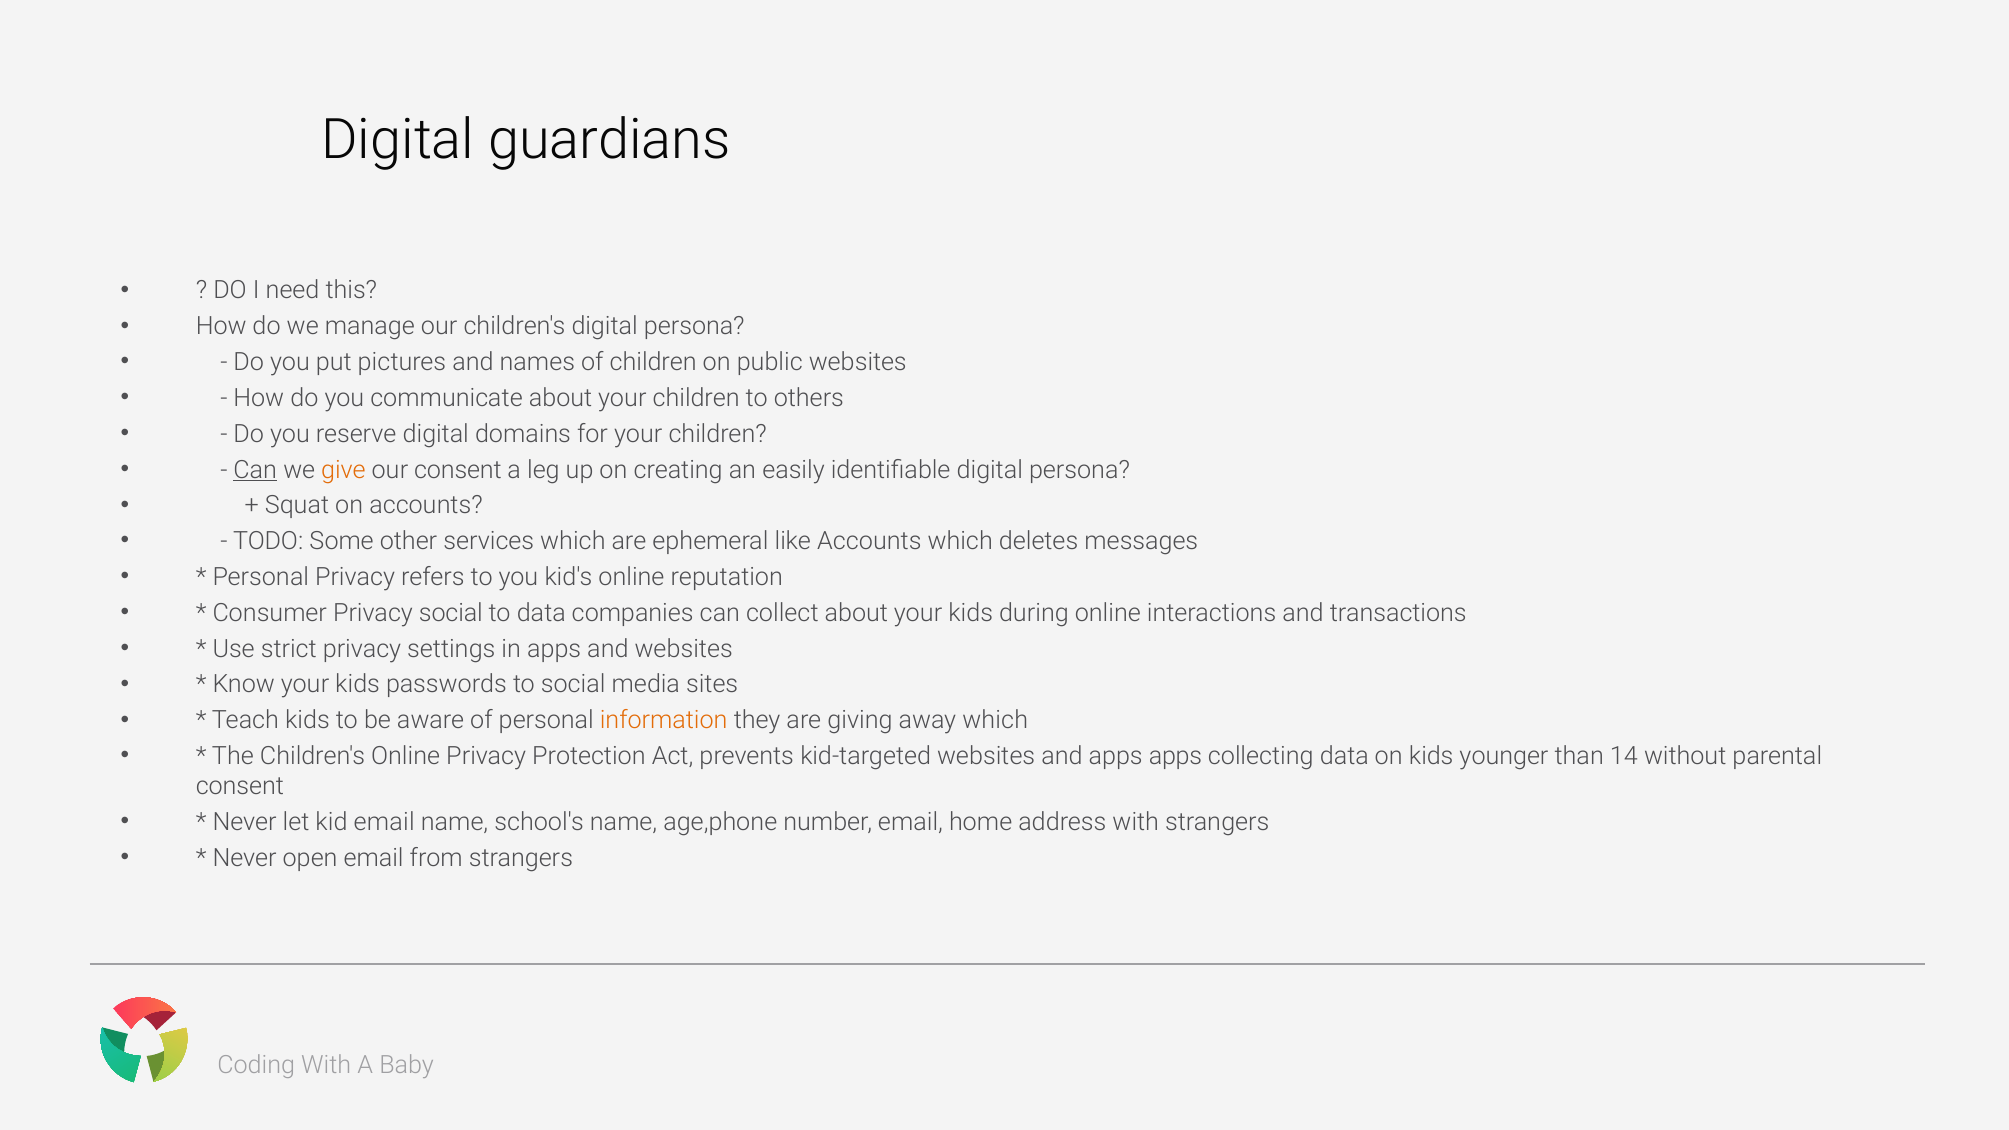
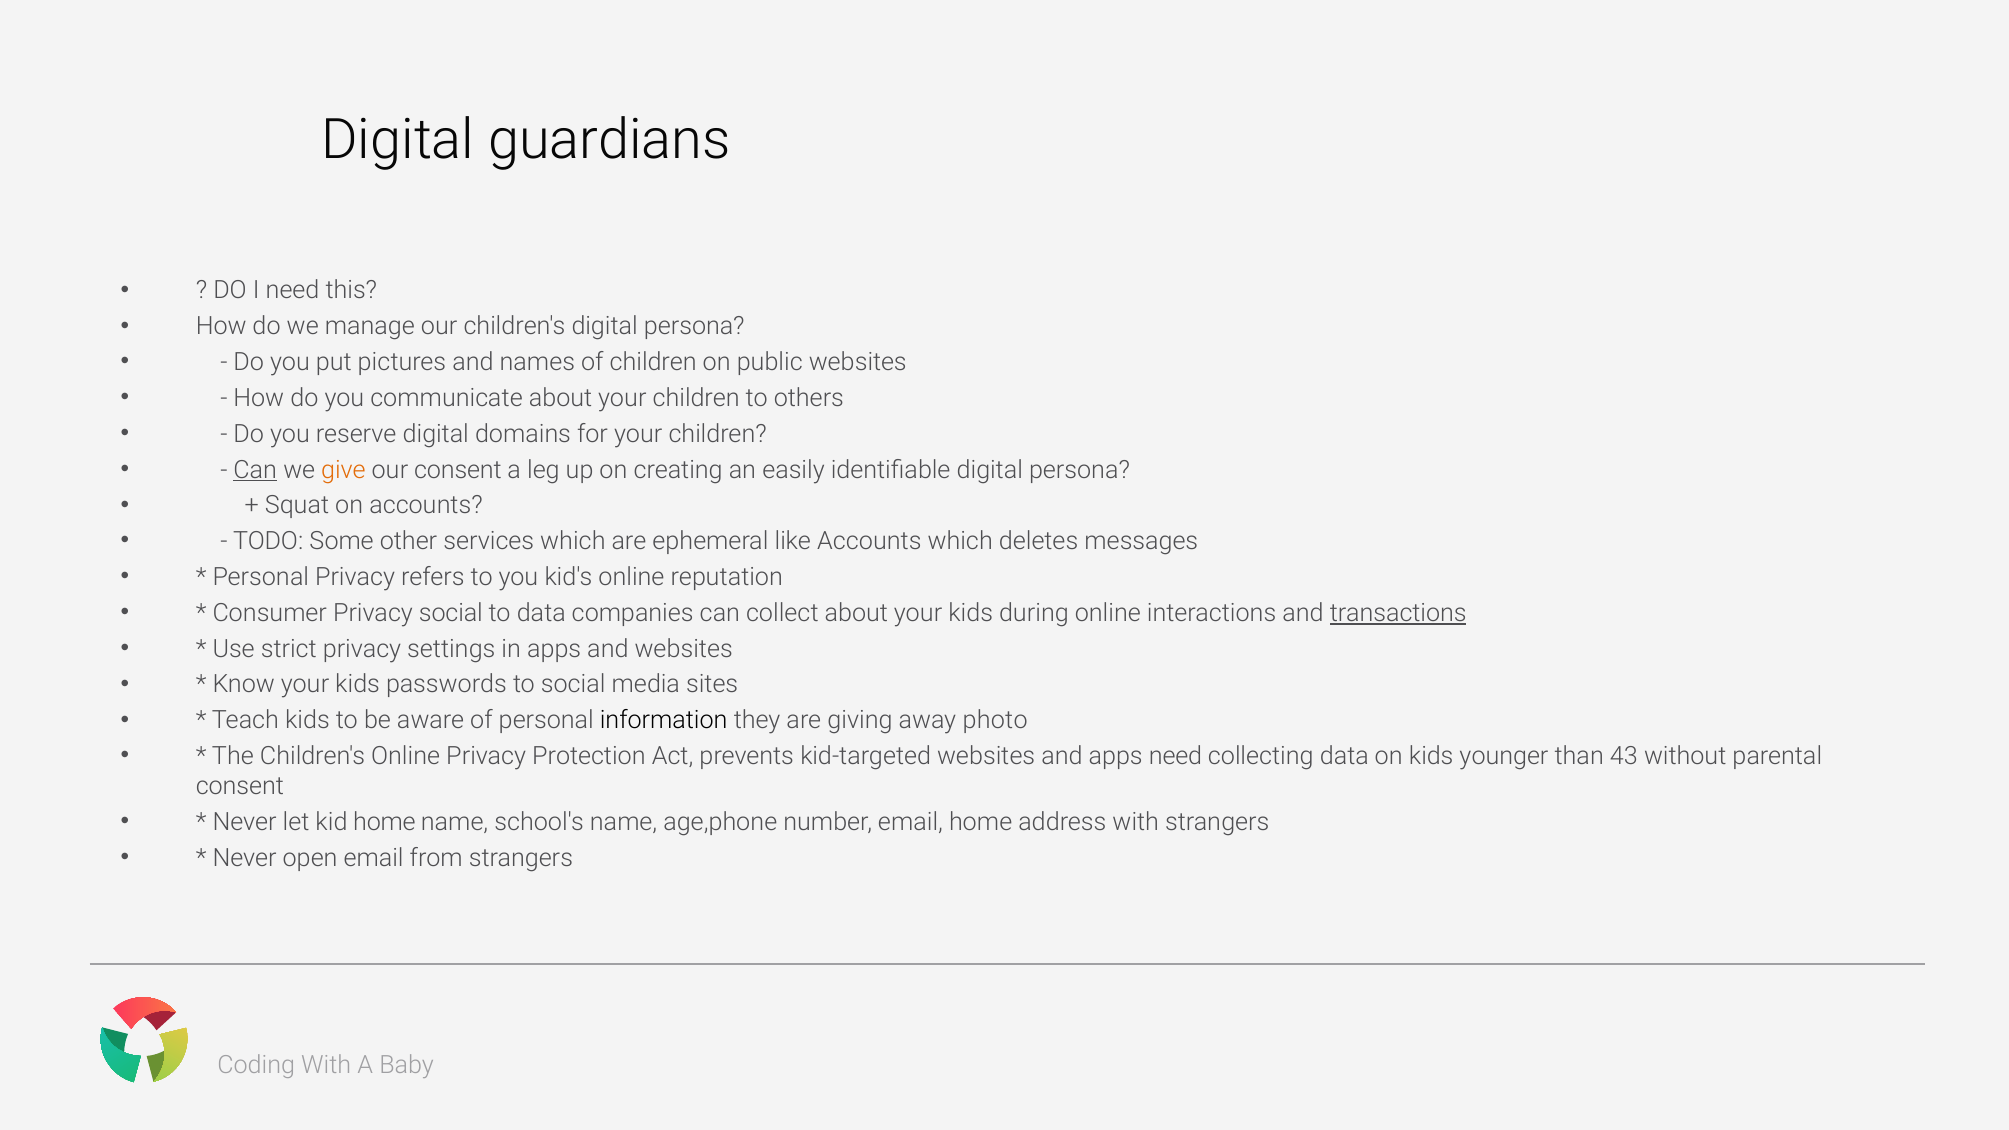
transactions underline: none -> present
information colour: orange -> black
away which: which -> photo
apps apps: apps -> need
14: 14 -> 43
kid email: email -> home
